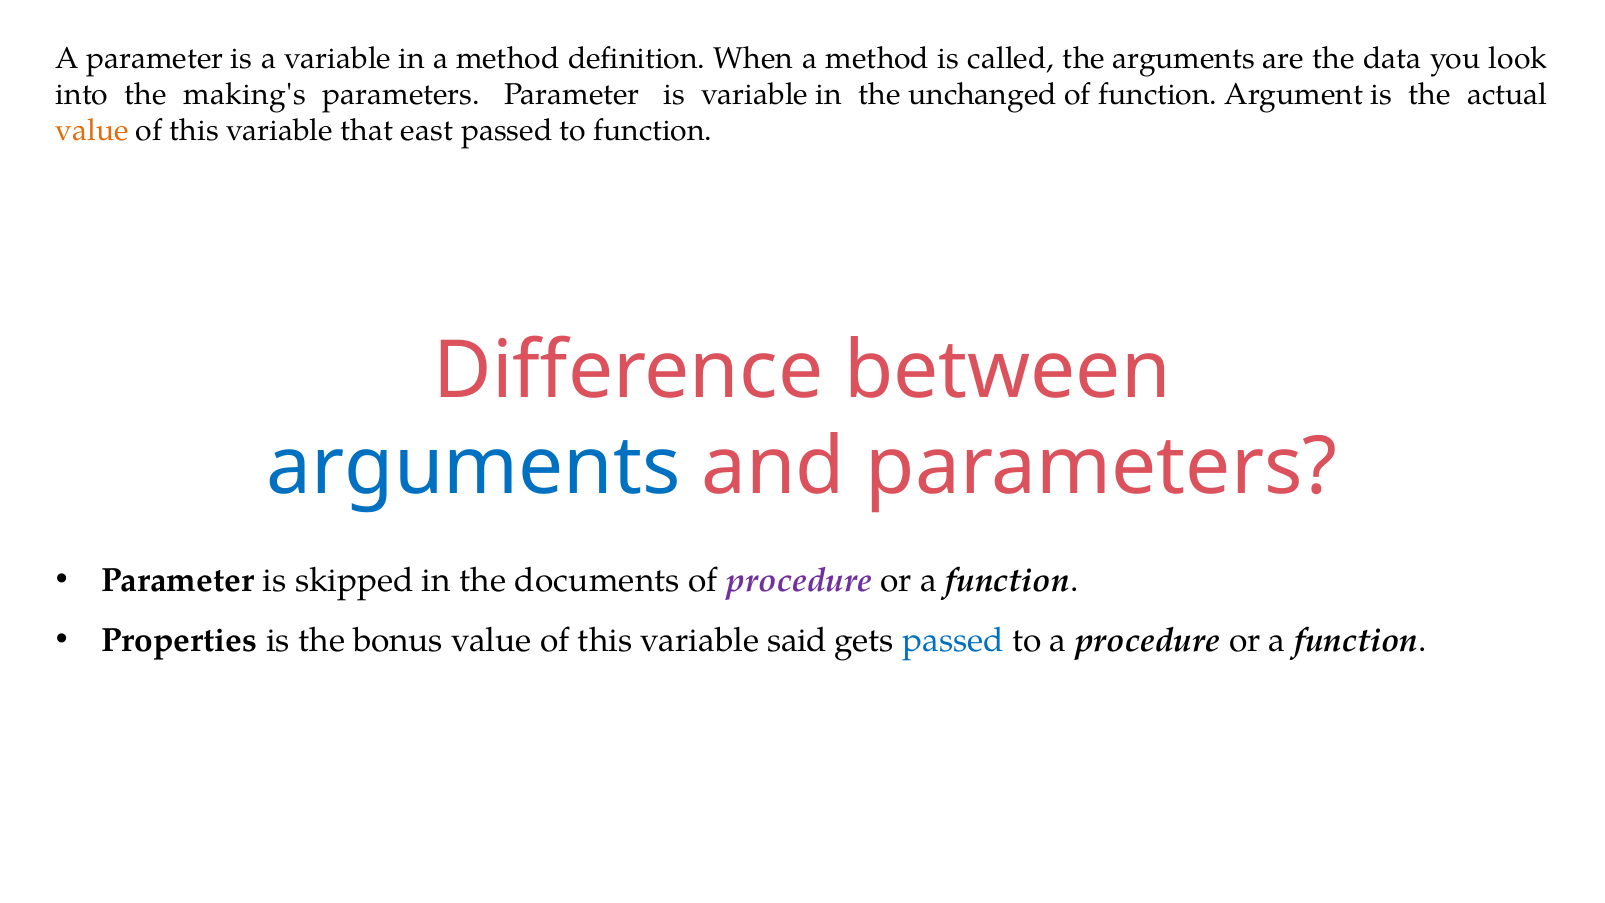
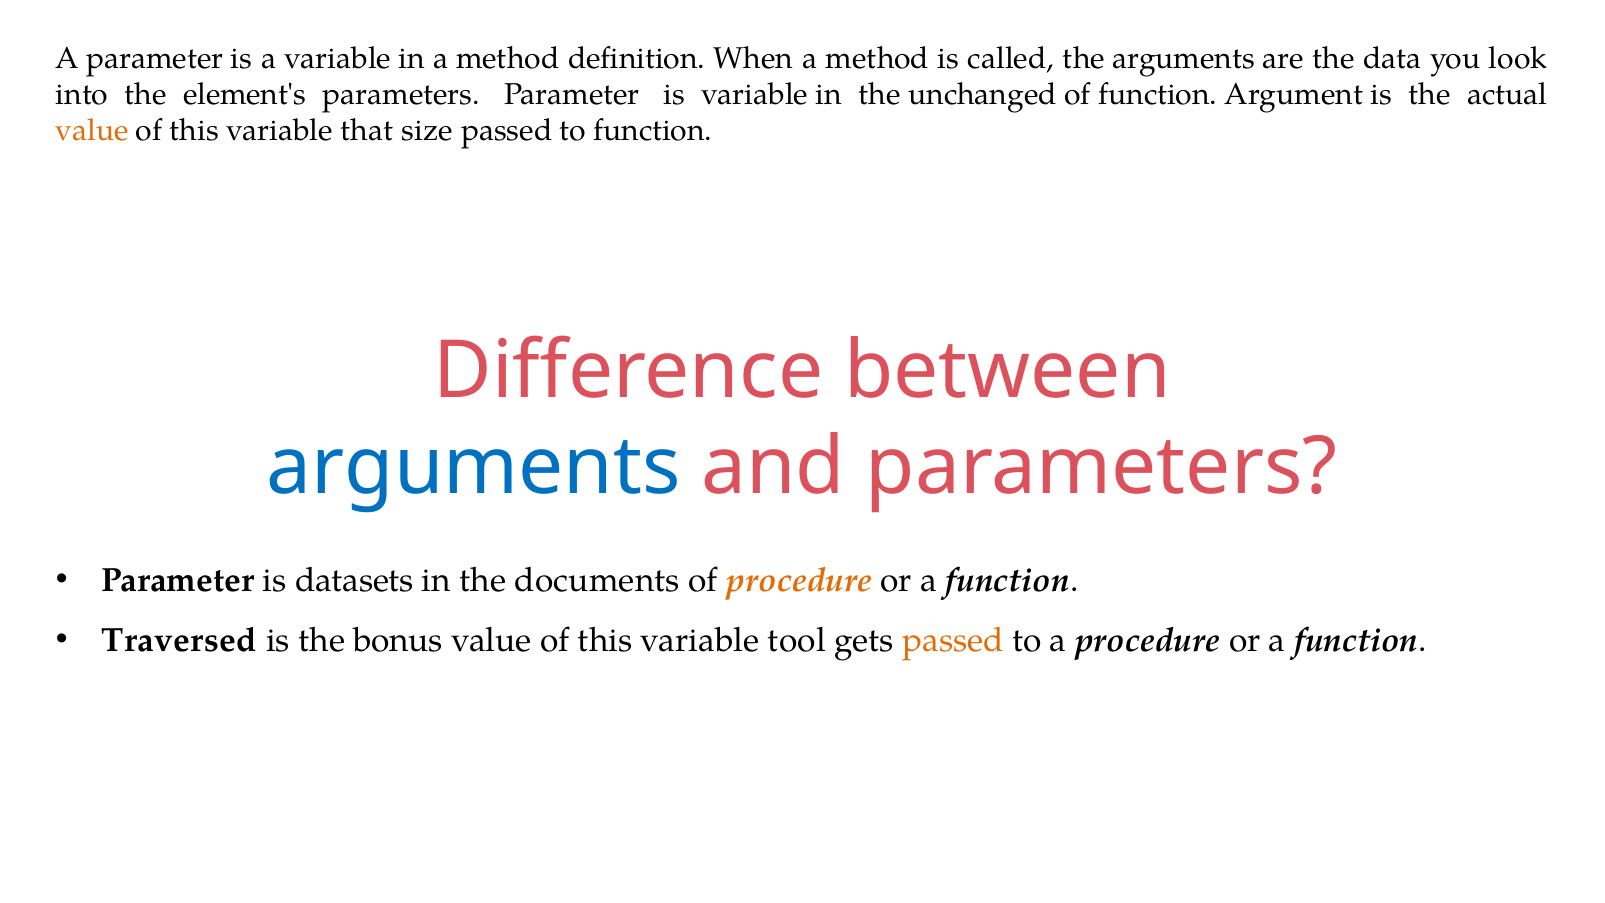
making's: making's -> element's
east: east -> size
skipped: skipped -> datasets
procedure at (800, 580) colour: purple -> orange
Properties: Properties -> Traversed
said: said -> tool
passed at (953, 640) colour: blue -> orange
